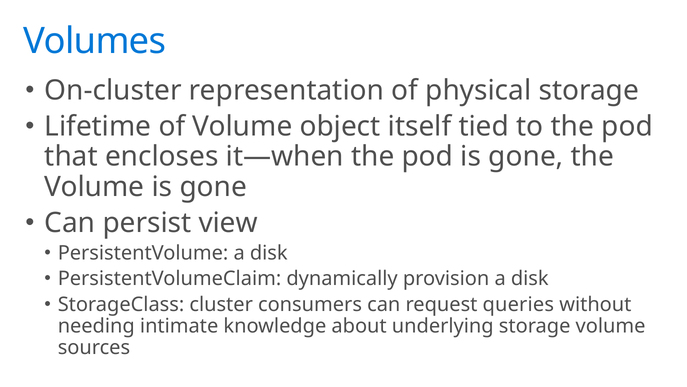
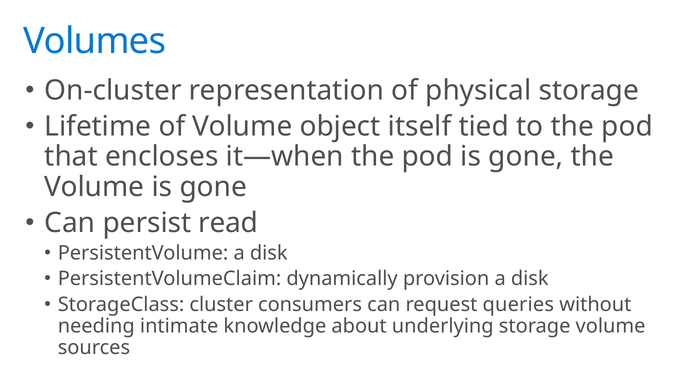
view: view -> read
